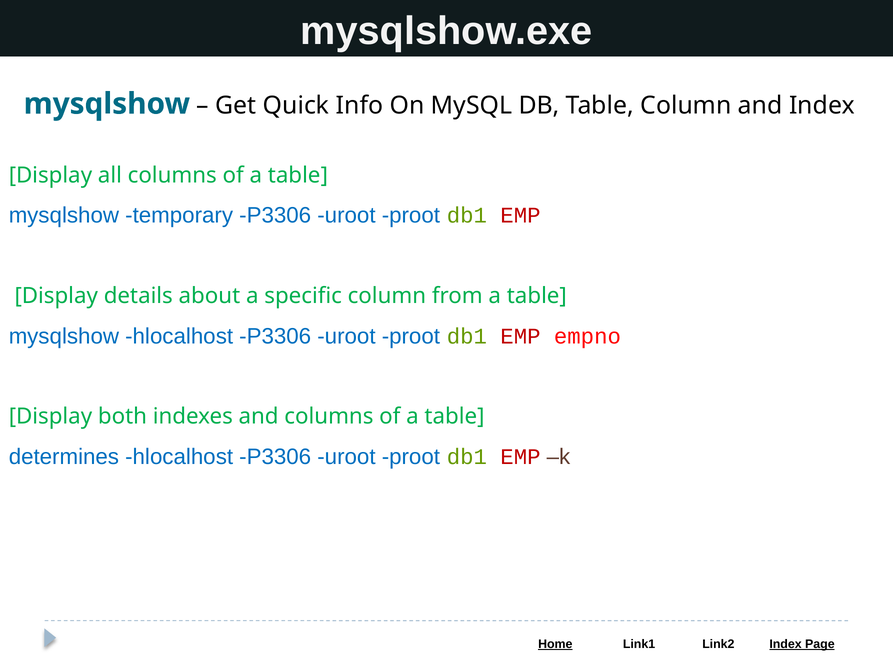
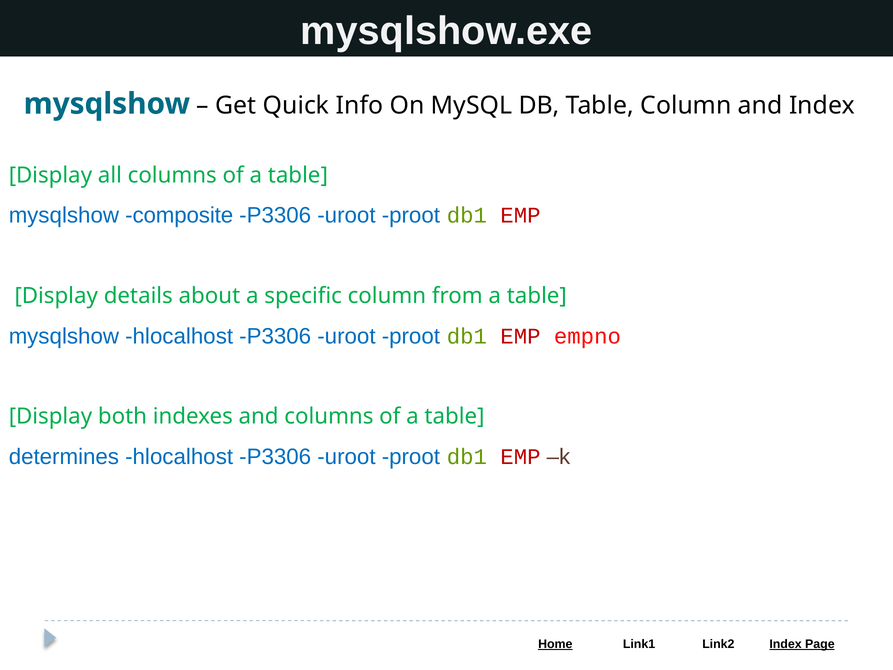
temporary: temporary -> composite
